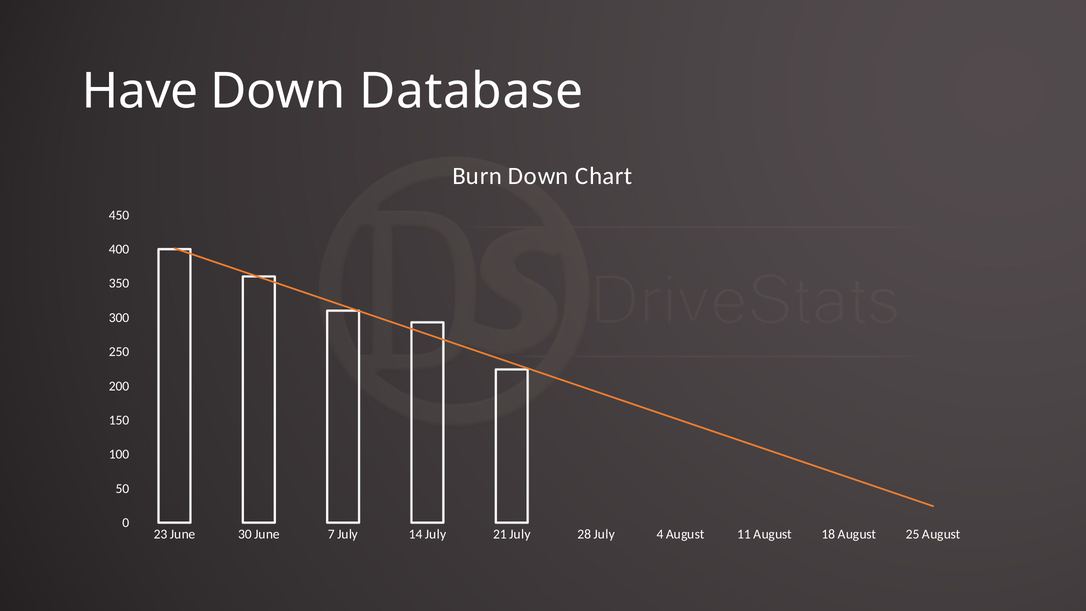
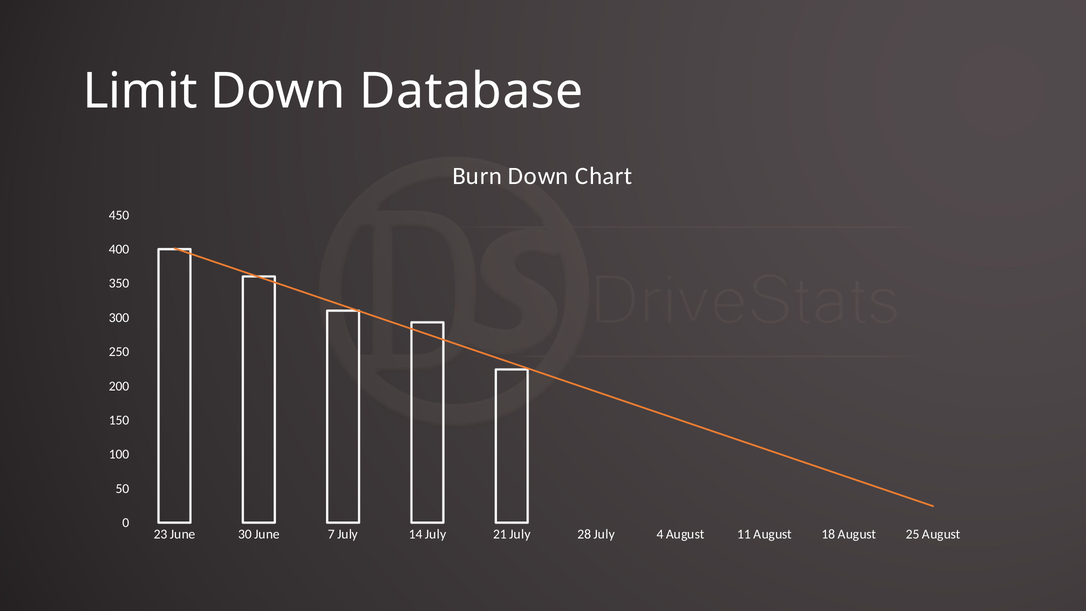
Have: Have -> Limit
